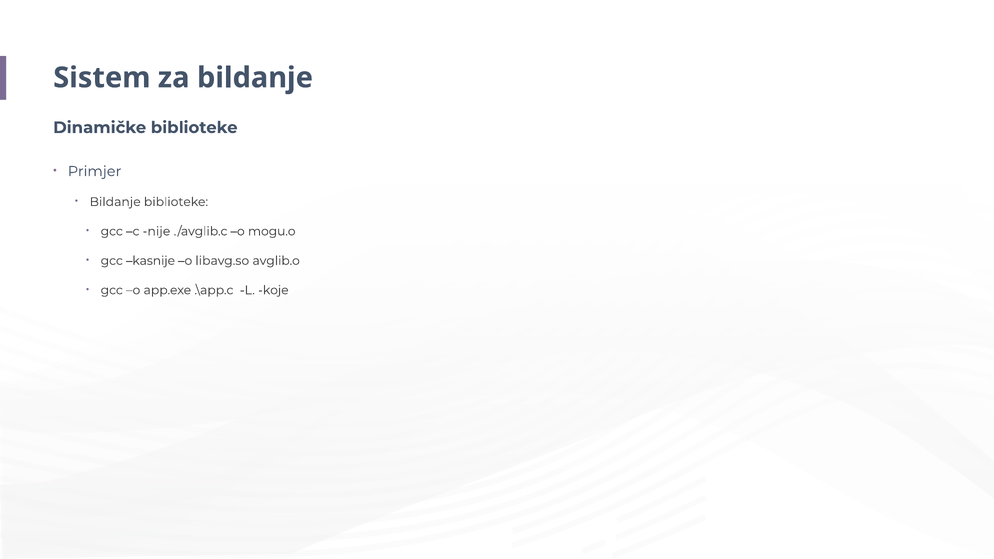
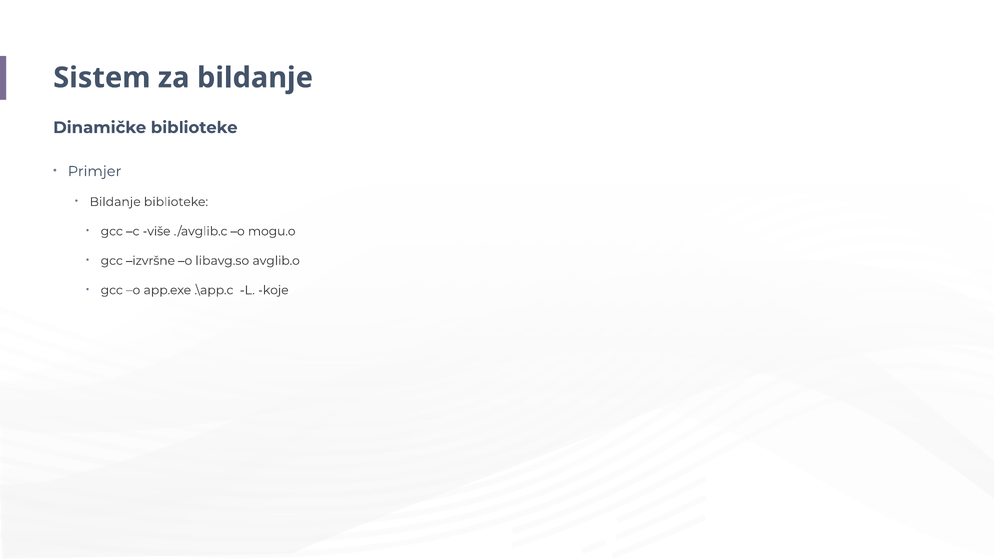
nije: nije -> više
kasnije: kasnije -> izvršne
